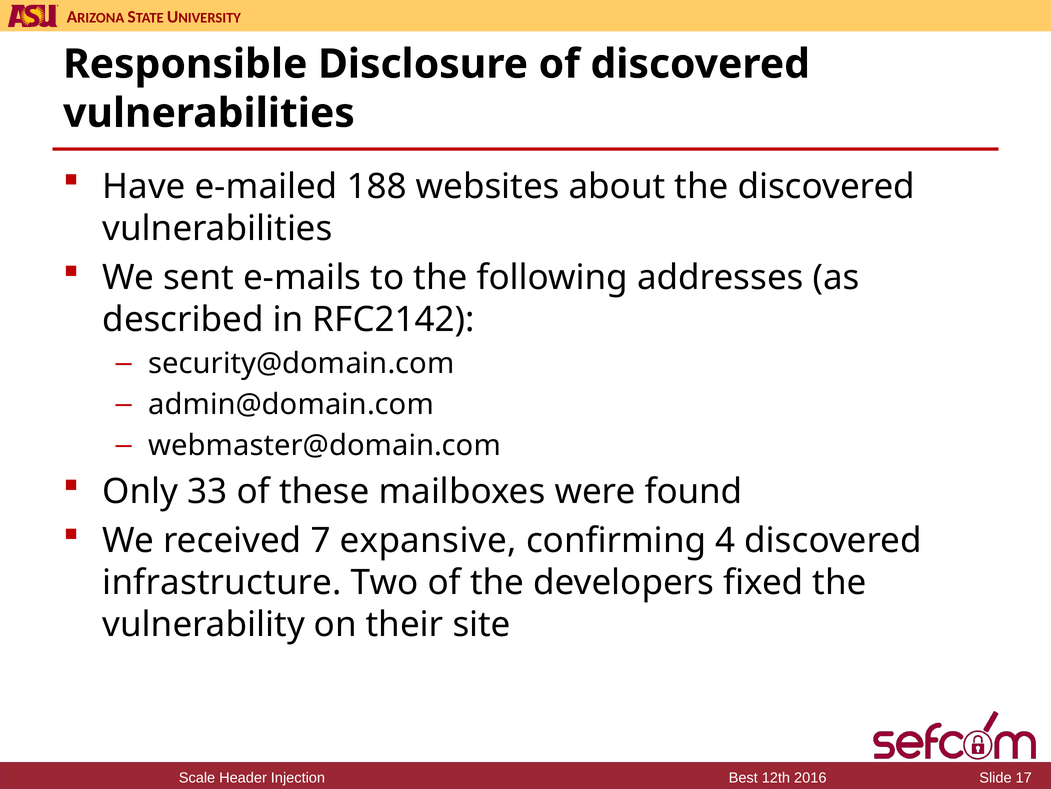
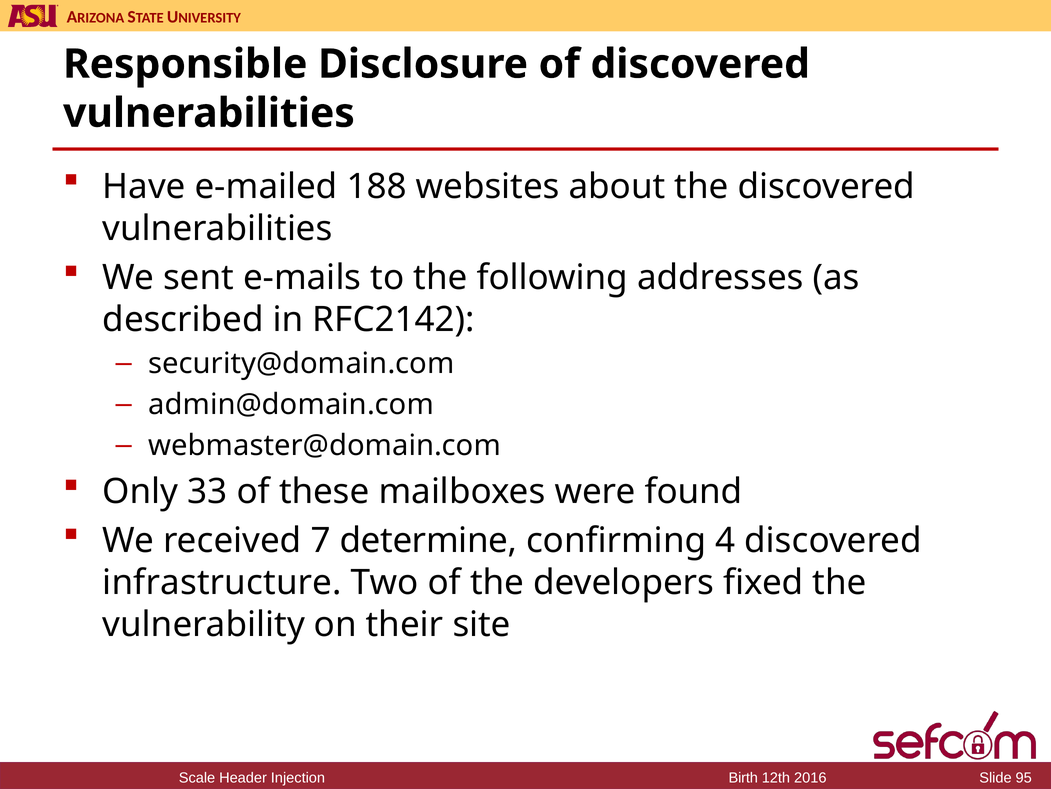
expansive: expansive -> determine
Best: Best -> Birth
17: 17 -> 95
